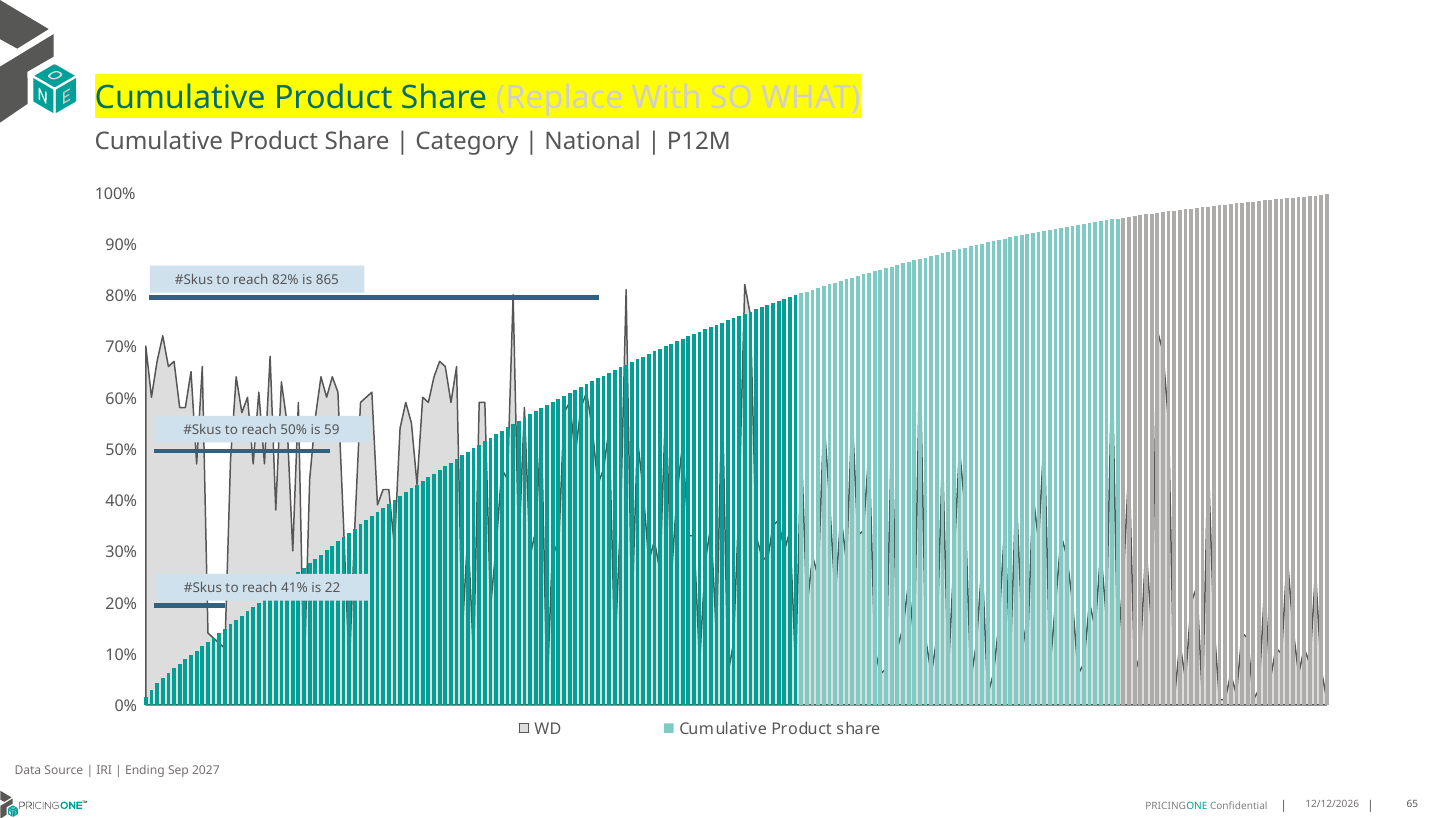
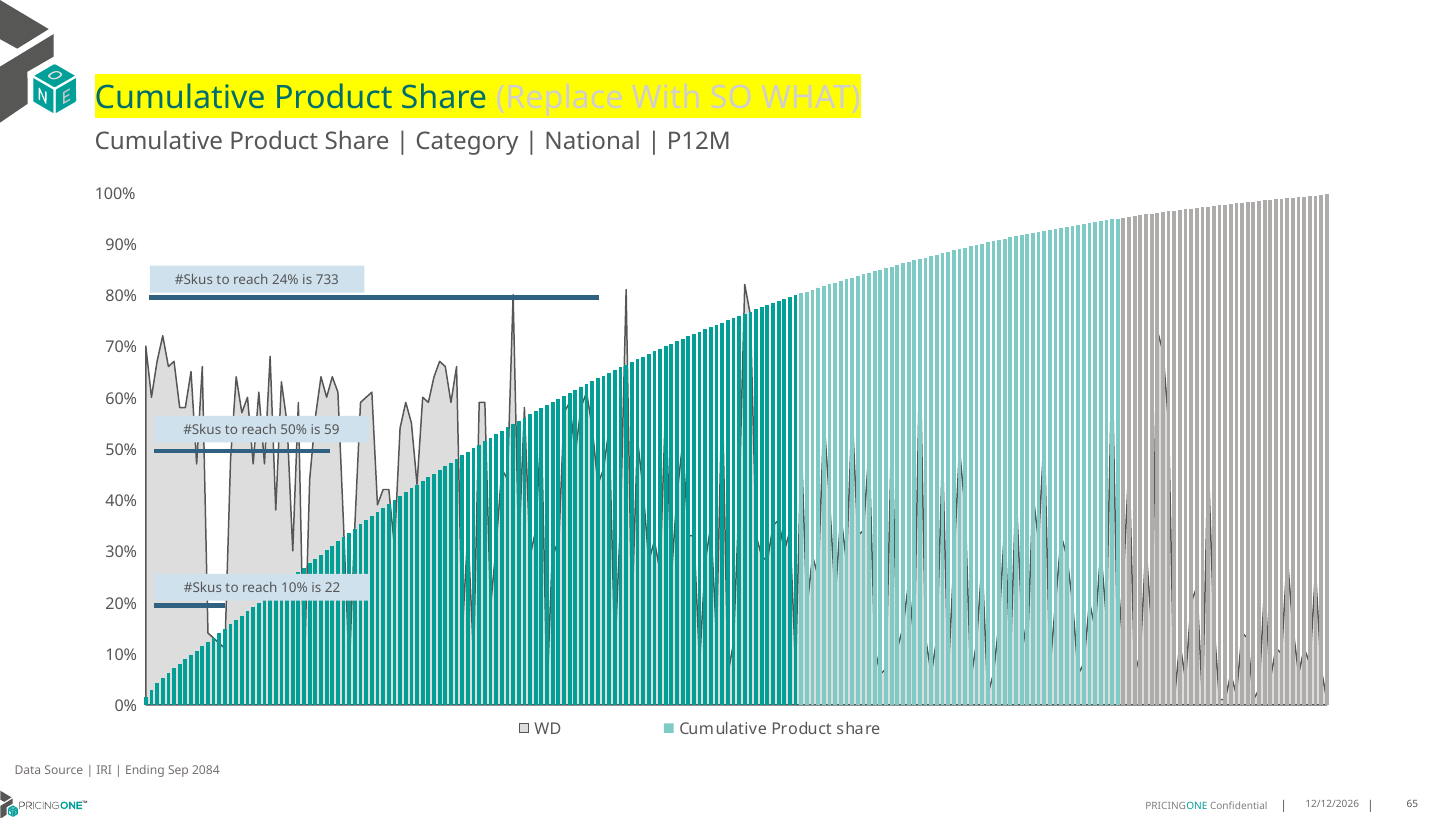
82%: 82% -> 24%
865: 865 -> 733
reach 41%: 41% -> 10%
2027: 2027 -> 2084
